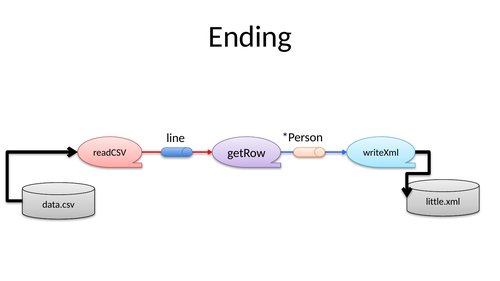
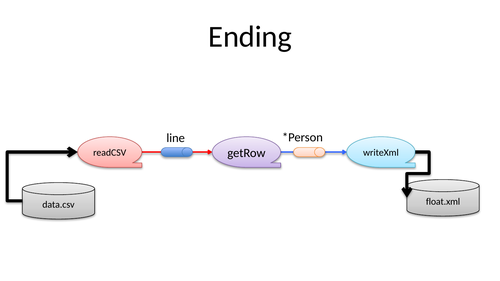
little.xml: little.xml -> float.xml
